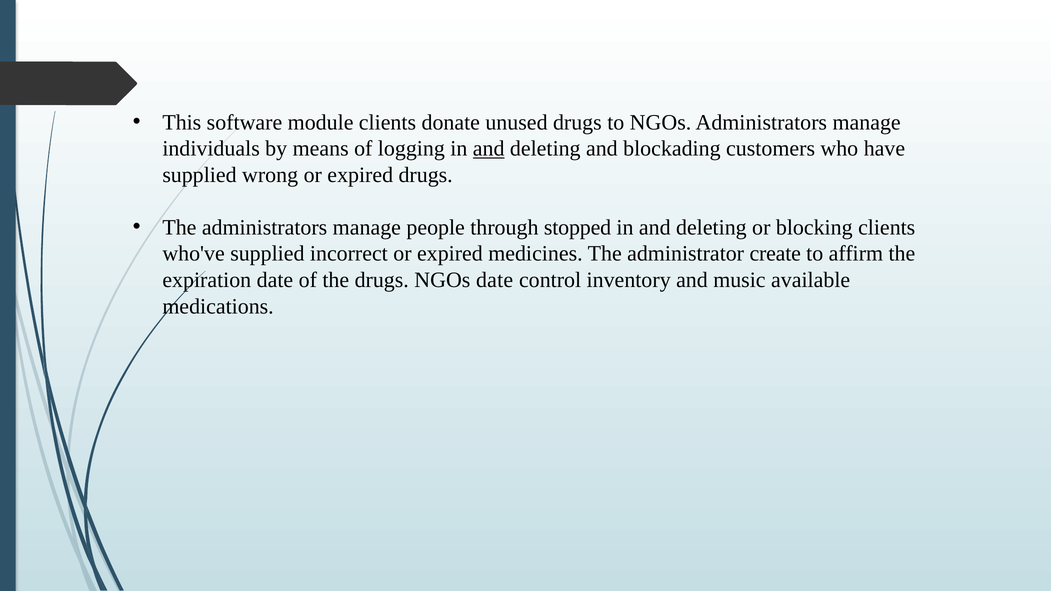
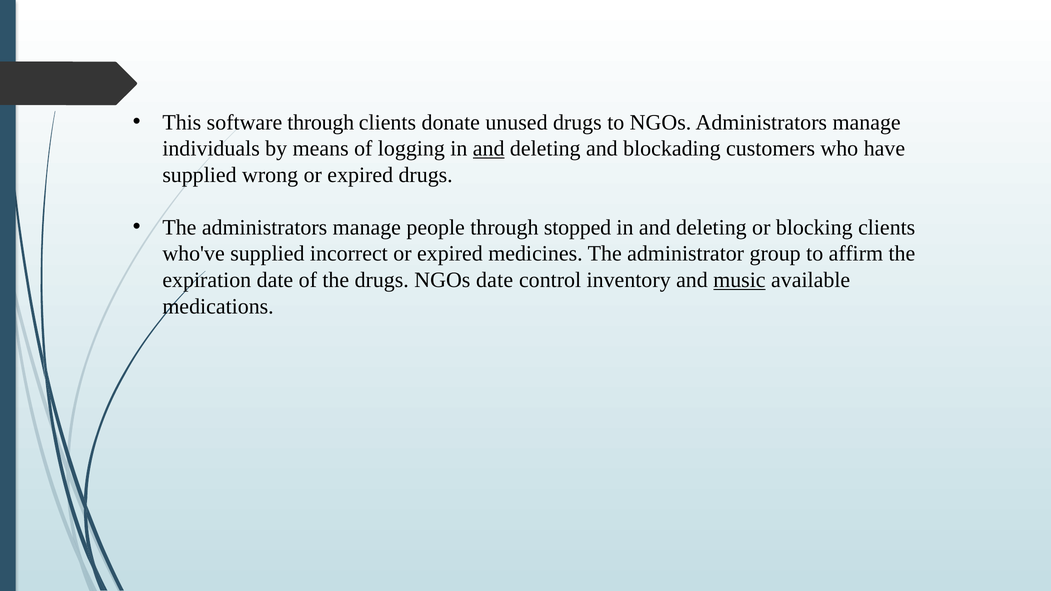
software module: module -> through
create: create -> group
music underline: none -> present
